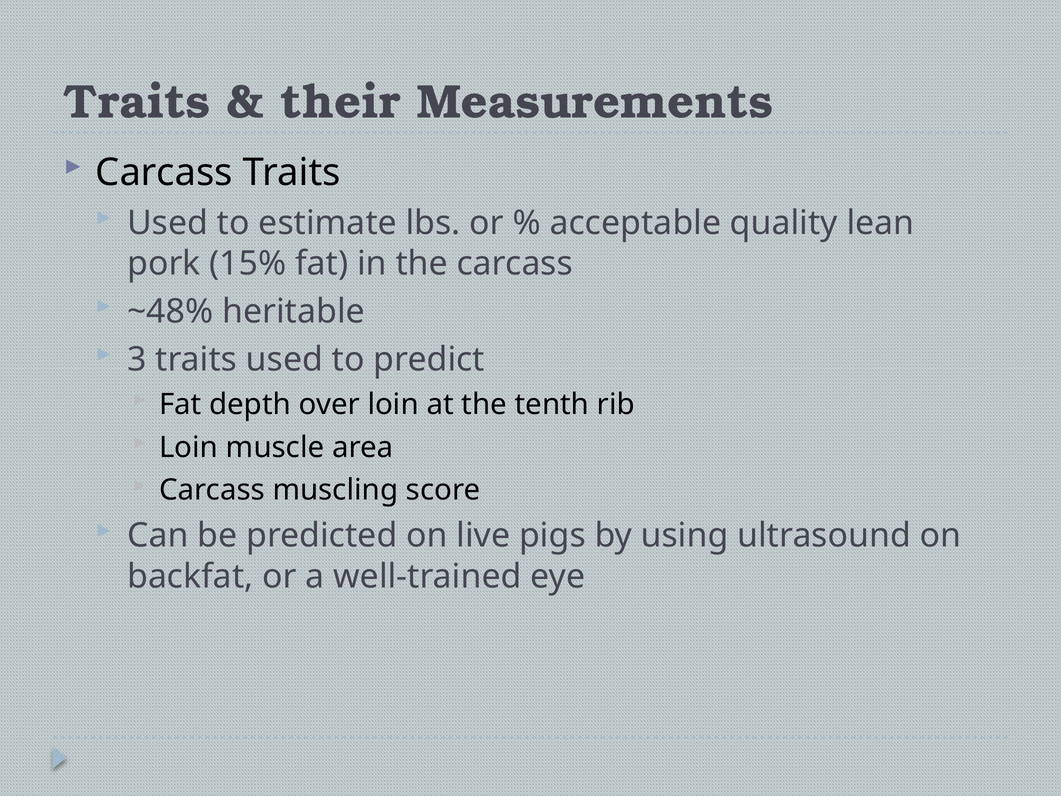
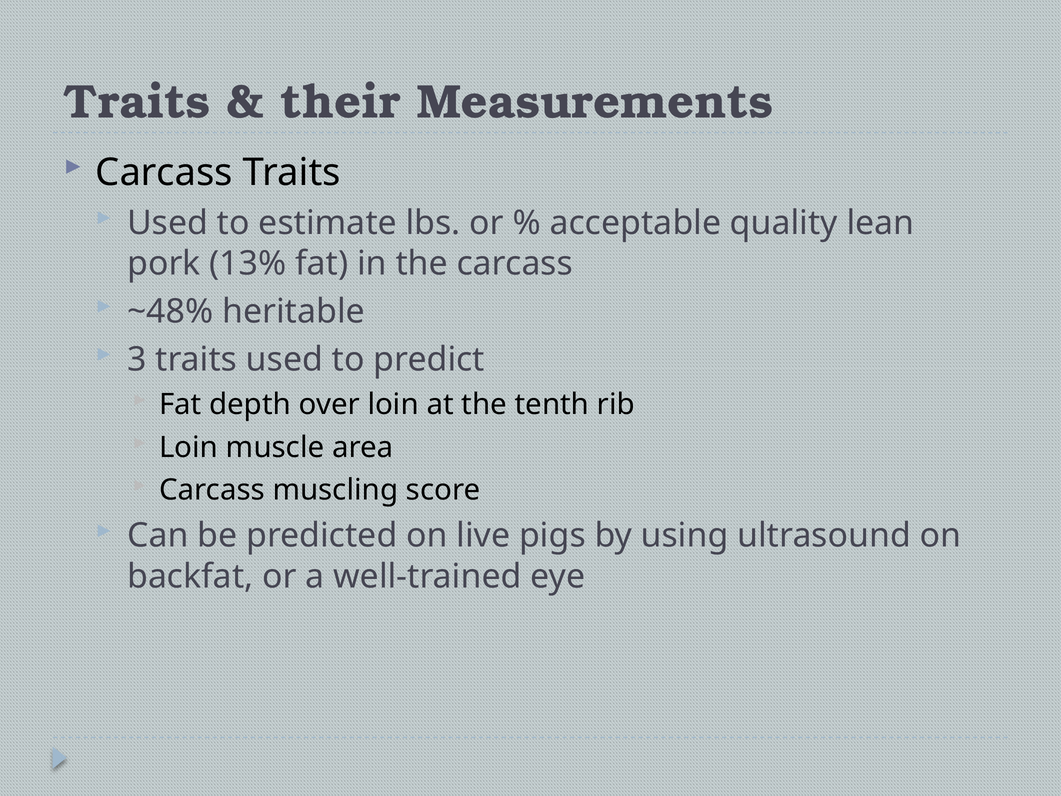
15%: 15% -> 13%
